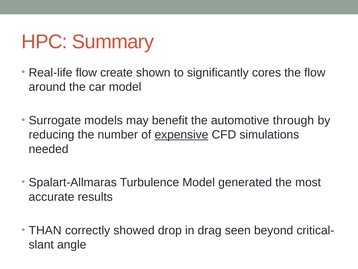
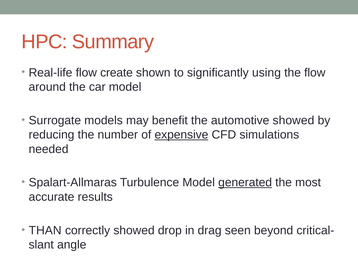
cores: cores -> using
automotive through: through -> showed
generated underline: none -> present
